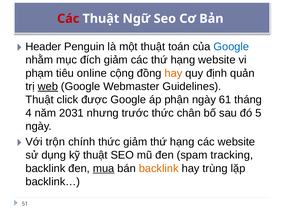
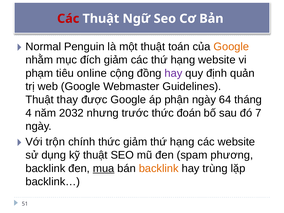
Header: Header -> Normal
Google at (231, 47) colour: blue -> orange
hay at (173, 73) colour: orange -> purple
web underline: present -> none
click: click -> thay
61: 61 -> 64
2031: 2031 -> 2032
chân: chân -> đoán
5: 5 -> 7
tracking: tracking -> phương
